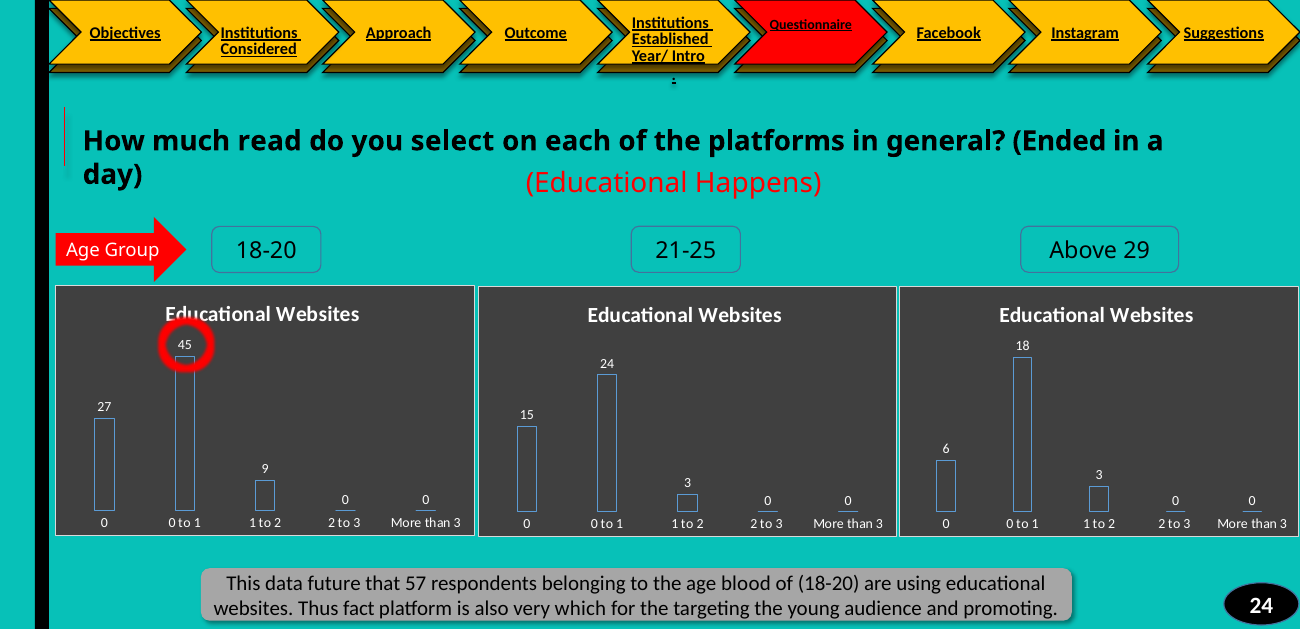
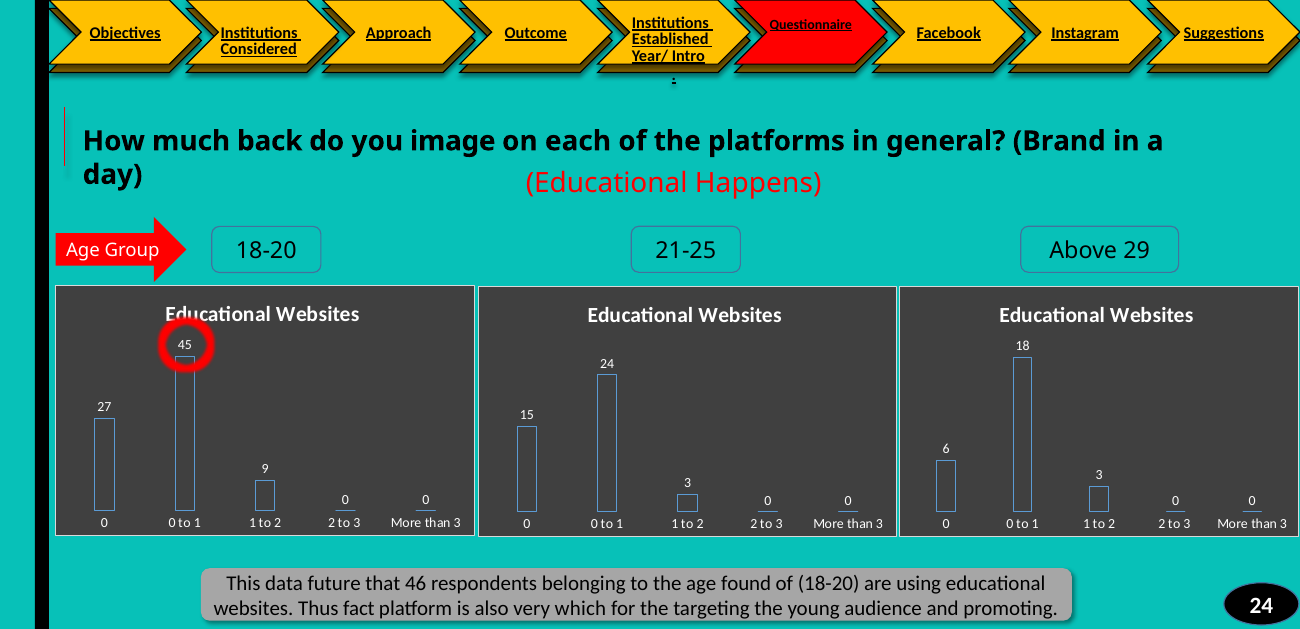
read: read -> back
select: select -> image
Ended: Ended -> Brand
57: 57 -> 46
blood: blood -> found
